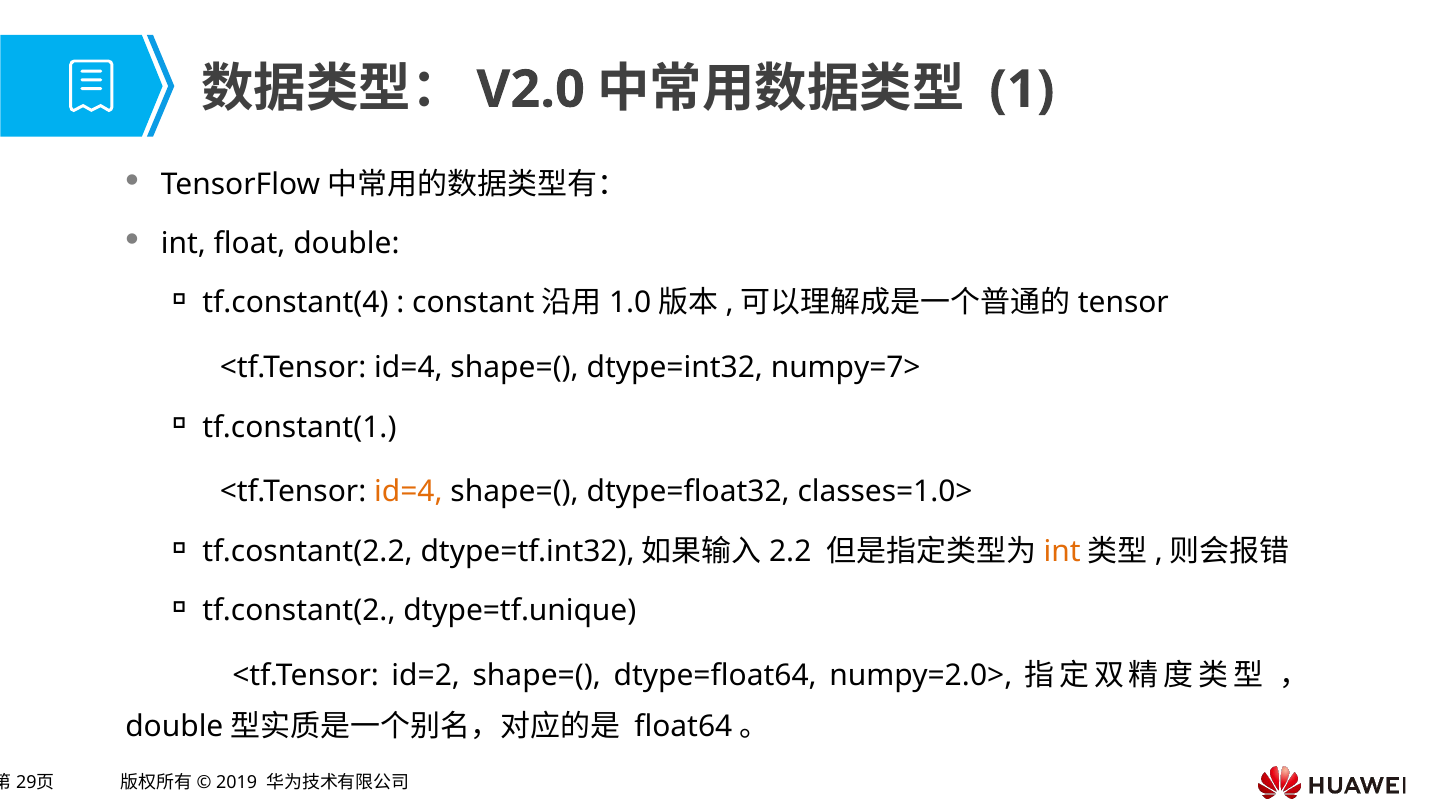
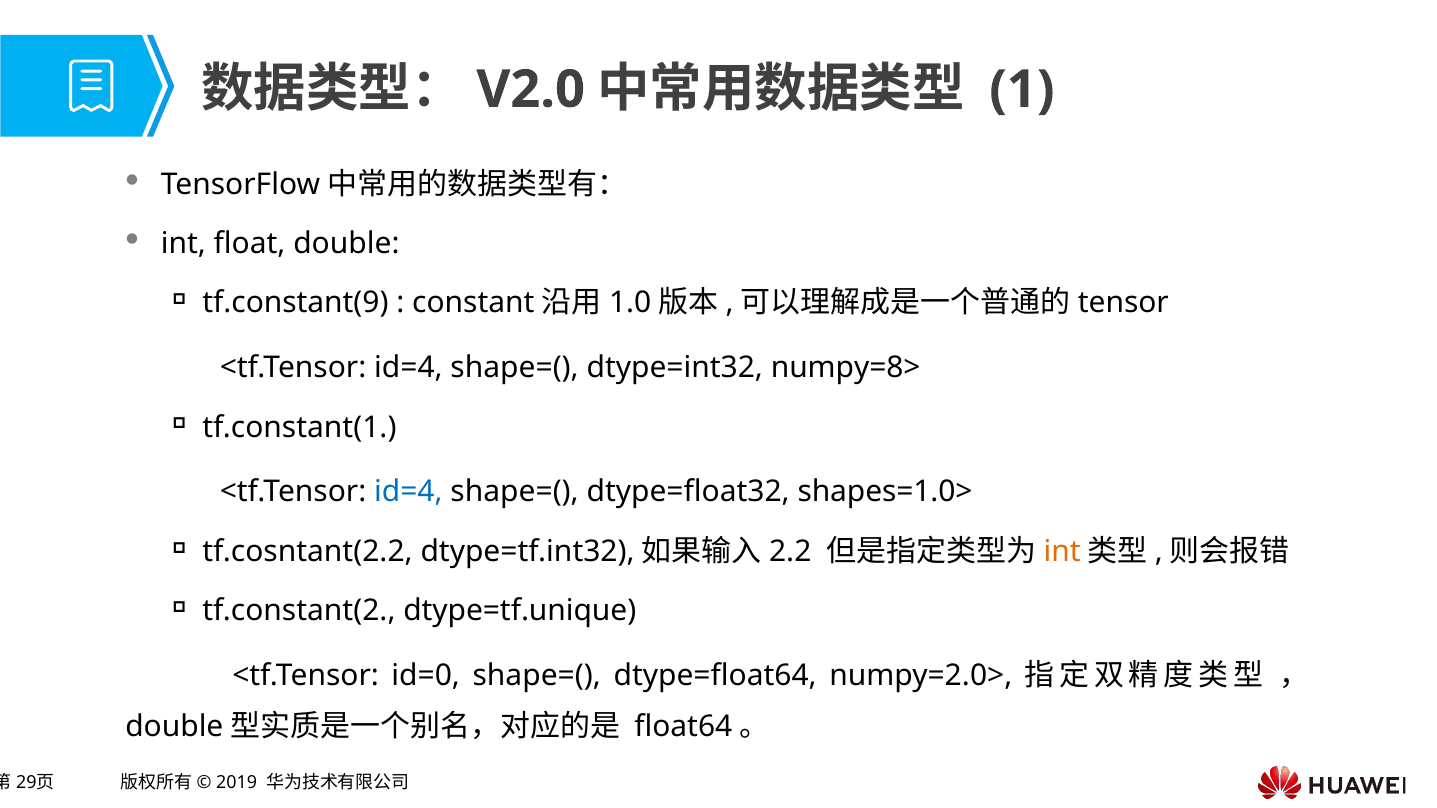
tf.constant(4: tf.constant(4 -> tf.constant(9
numpy=7>: numpy=7> -> numpy=8>
id=4 at (408, 492) colour: orange -> blue
classes=1.0>: classes=1.0> -> shapes=1.0>
id=2: id=2 -> id=0
